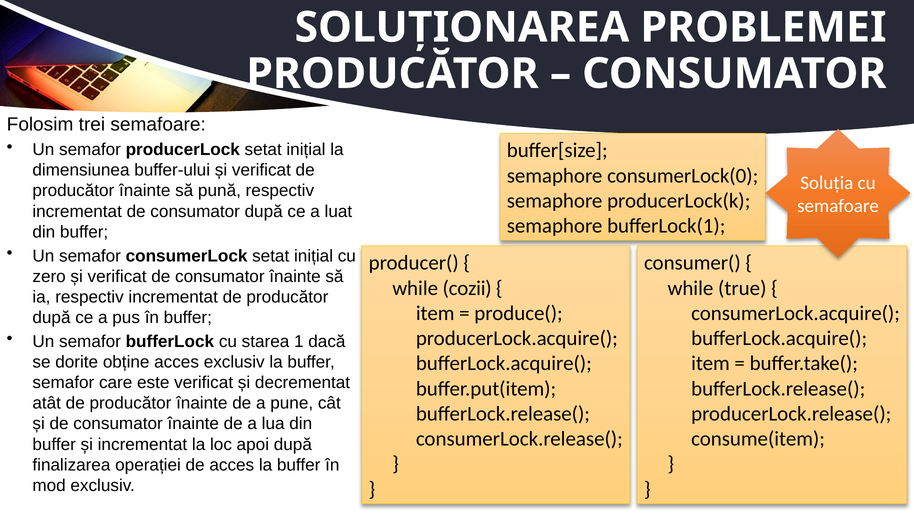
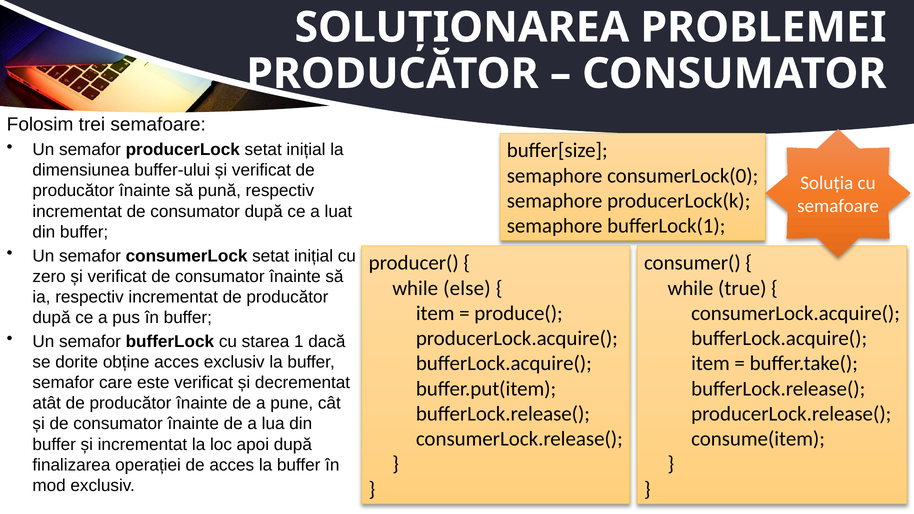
cozii: cozii -> else
